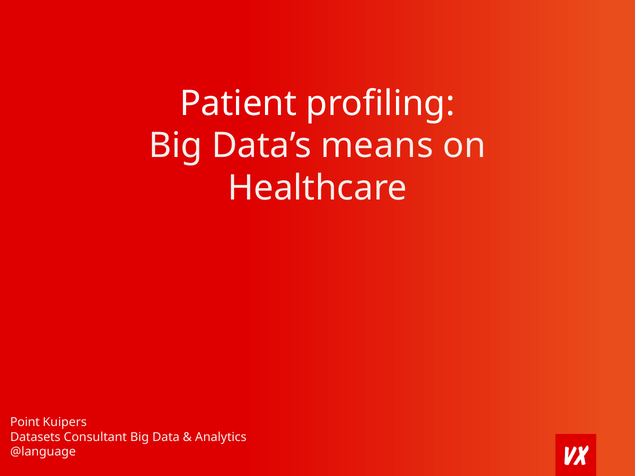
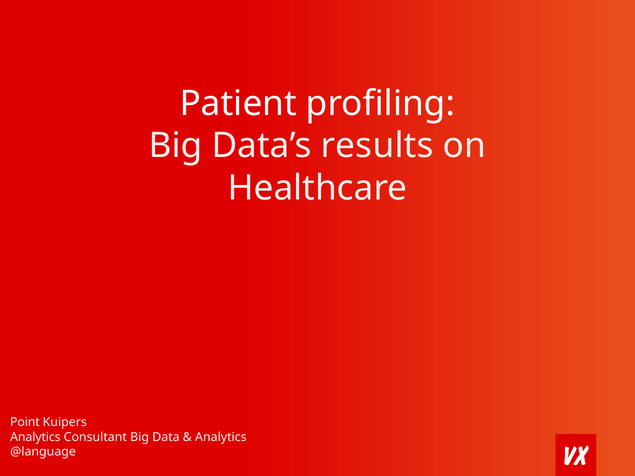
means: means -> results
Datasets at (35, 437): Datasets -> Analytics
